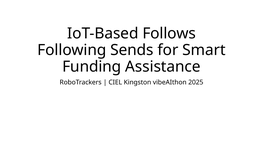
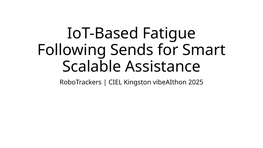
Follows: Follows -> Fatigue
Funding: Funding -> Scalable
